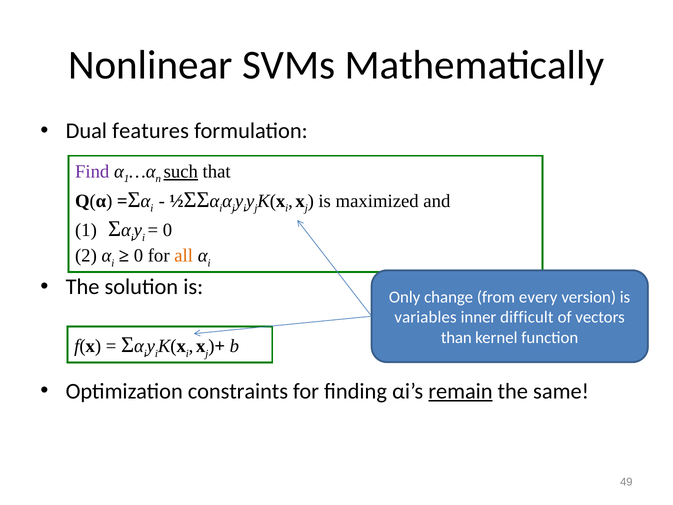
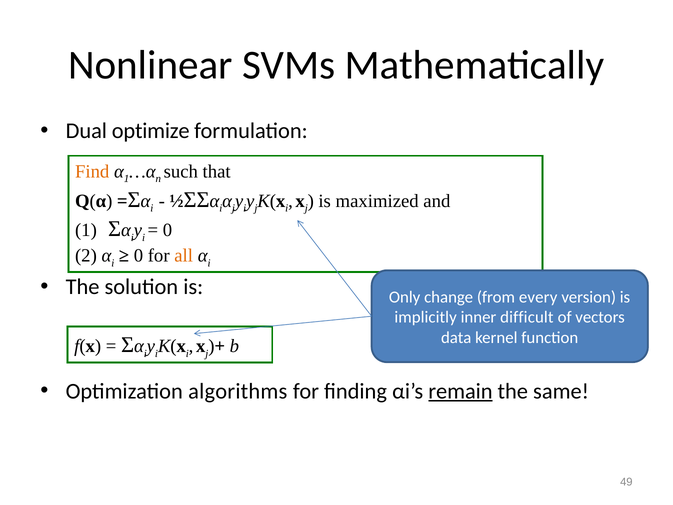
features: features -> optimize
Find colour: purple -> orange
such underline: present -> none
variables: variables -> implicitly
than: than -> data
constraints: constraints -> algorithms
